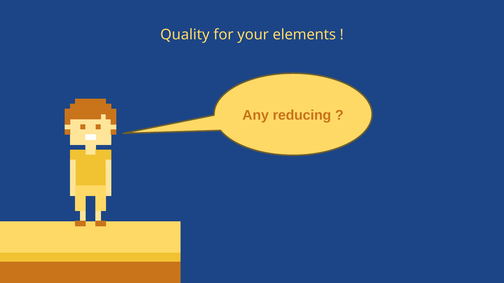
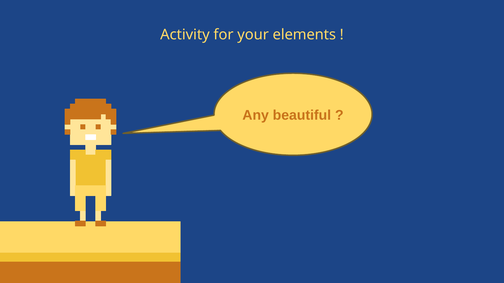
Quality: Quality -> Activity
reducing: reducing -> beautiful
